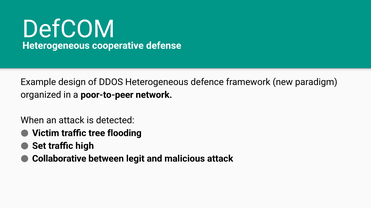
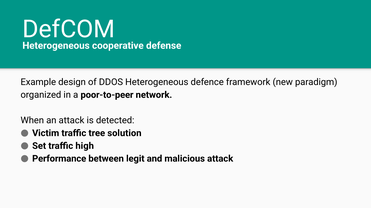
flooding: flooding -> solution
Collaborative: Collaborative -> Performance
